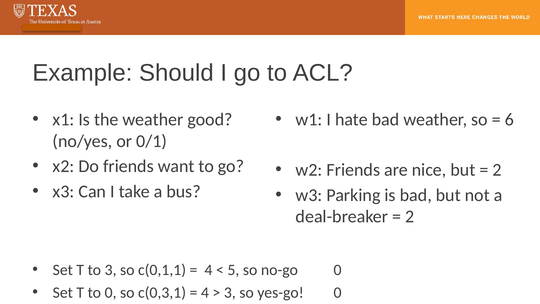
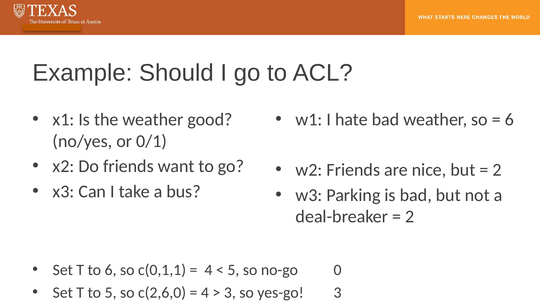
to 3: 3 -> 6
to 0: 0 -> 5
c(0,3,1: c(0,3,1 -> c(2,6,0
yes-go 0: 0 -> 3
